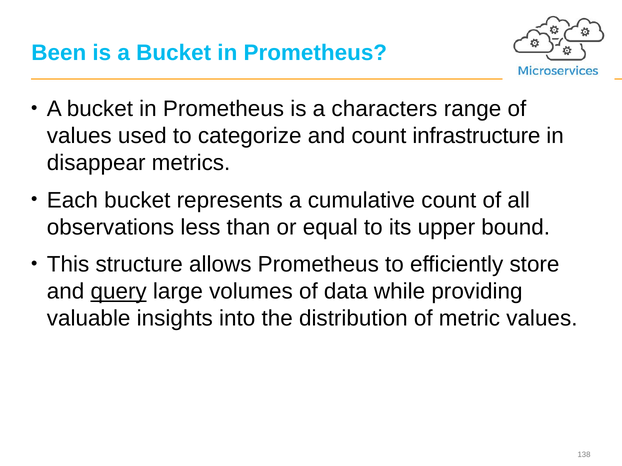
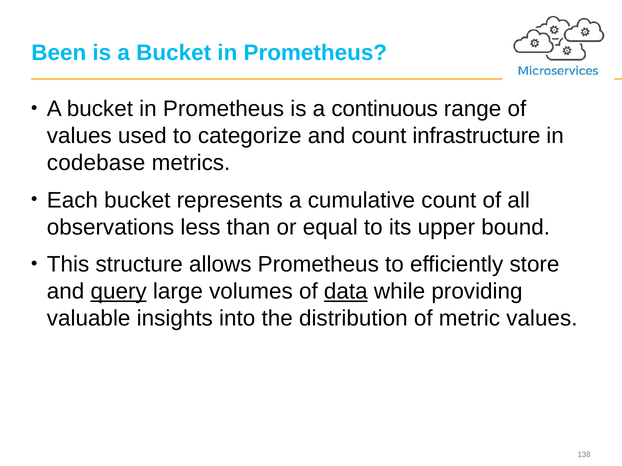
characters: characters -> continuous
disappear: disappear -> codebase
data underline: none -> present
